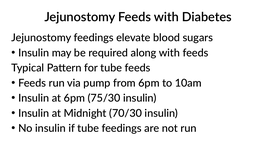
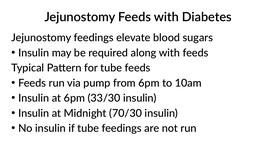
75/30: 75/30 -> 33/30
